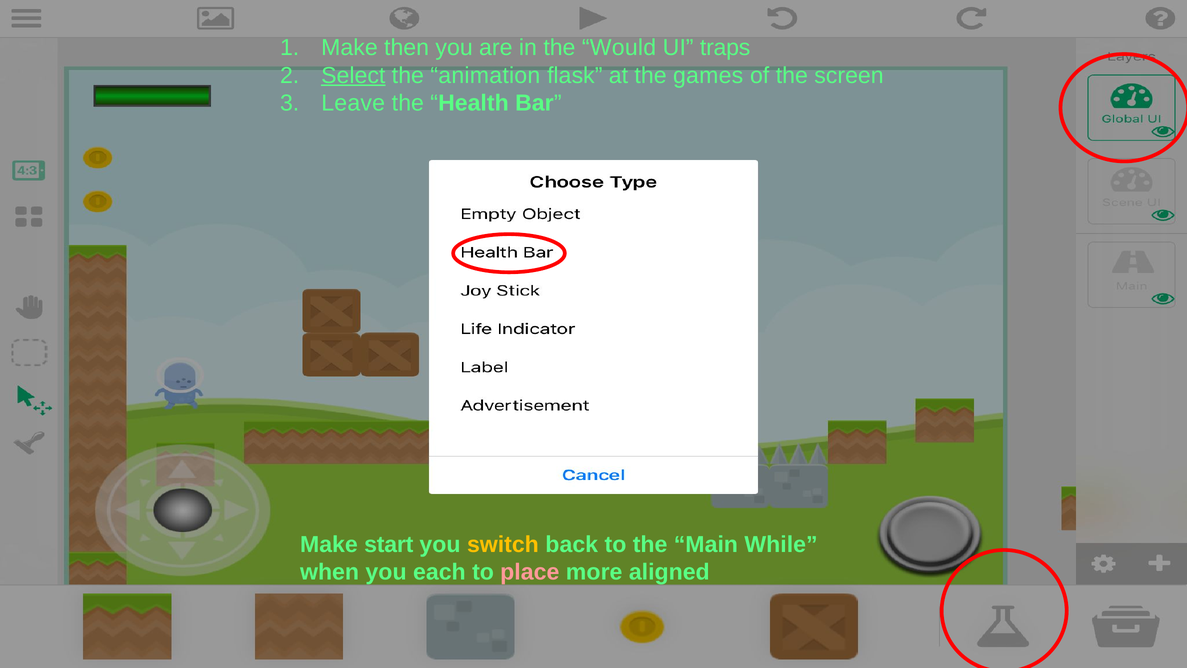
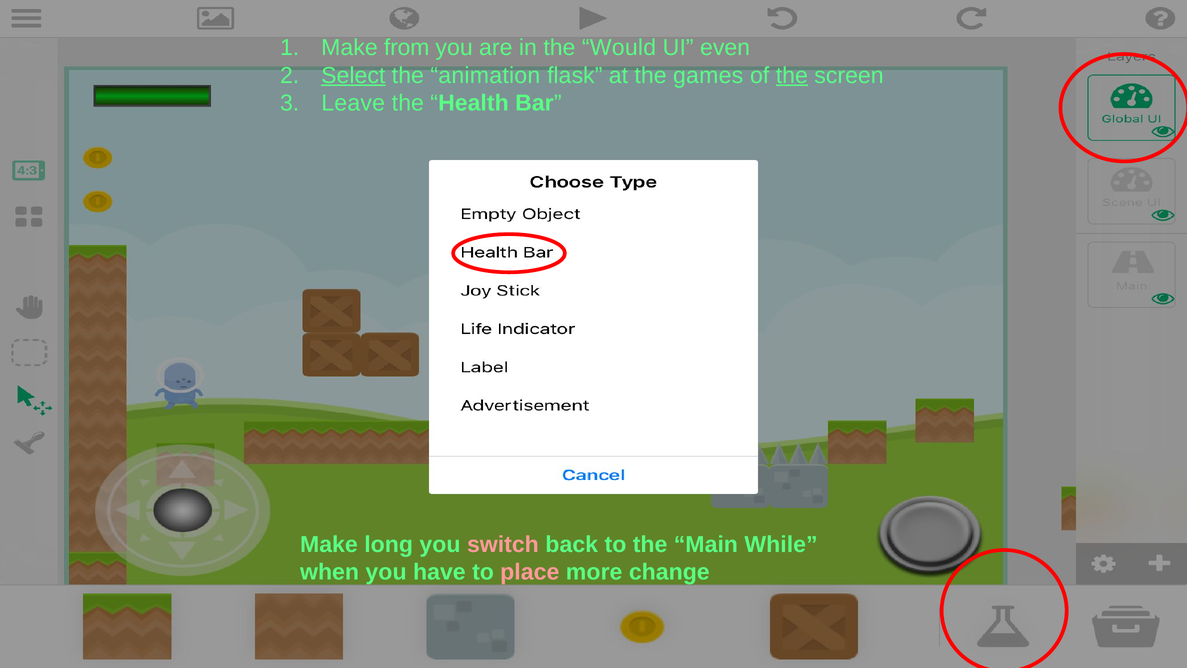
then: then -> from
traps: traps -> even
the at (792, 75) underline: none -> present
start: start -> long
switch colour: yellow -> pink
each: each -> have
aligned: aligned -> change
